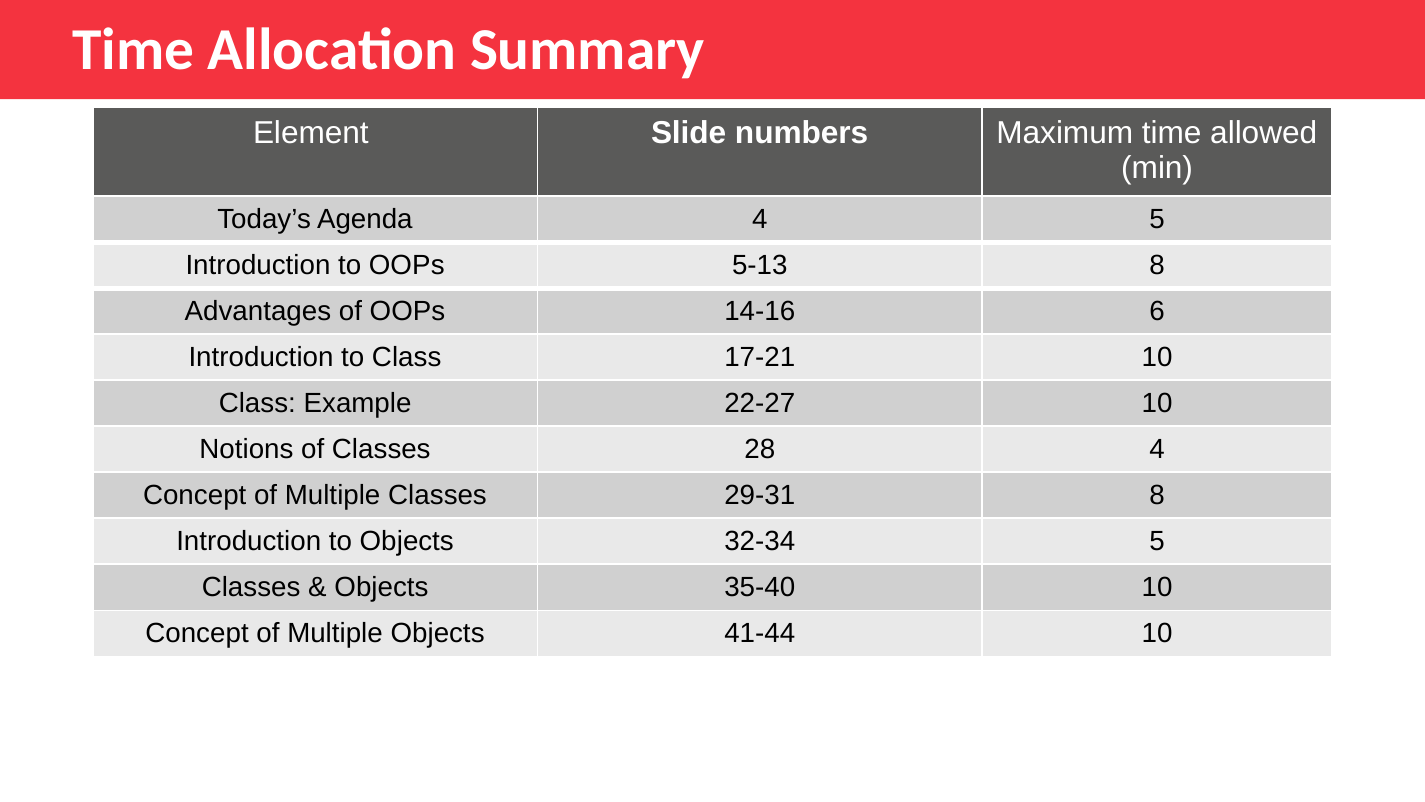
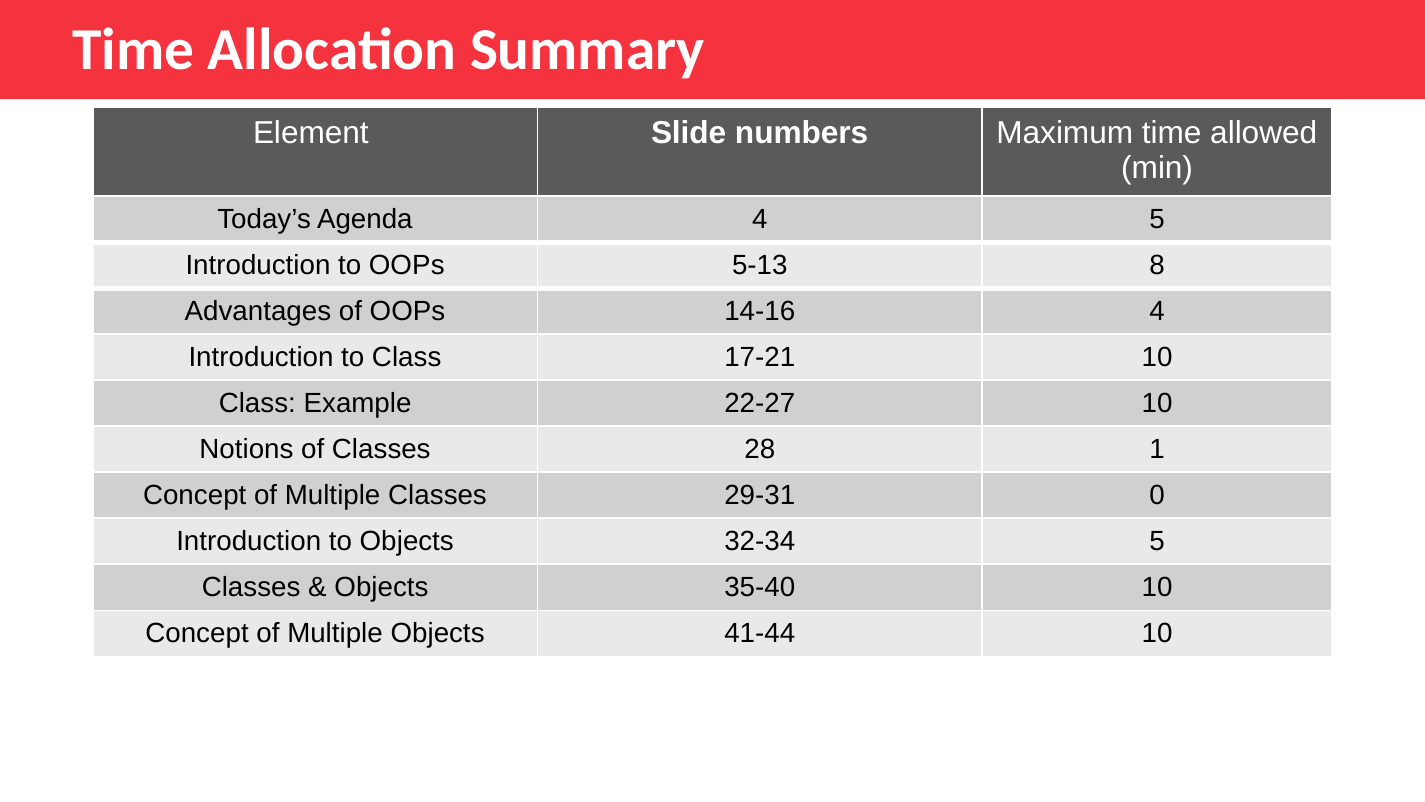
14-16 6: 6 -> 4
28 4: 4 -> 1
29-31 8: 8 -> 0
